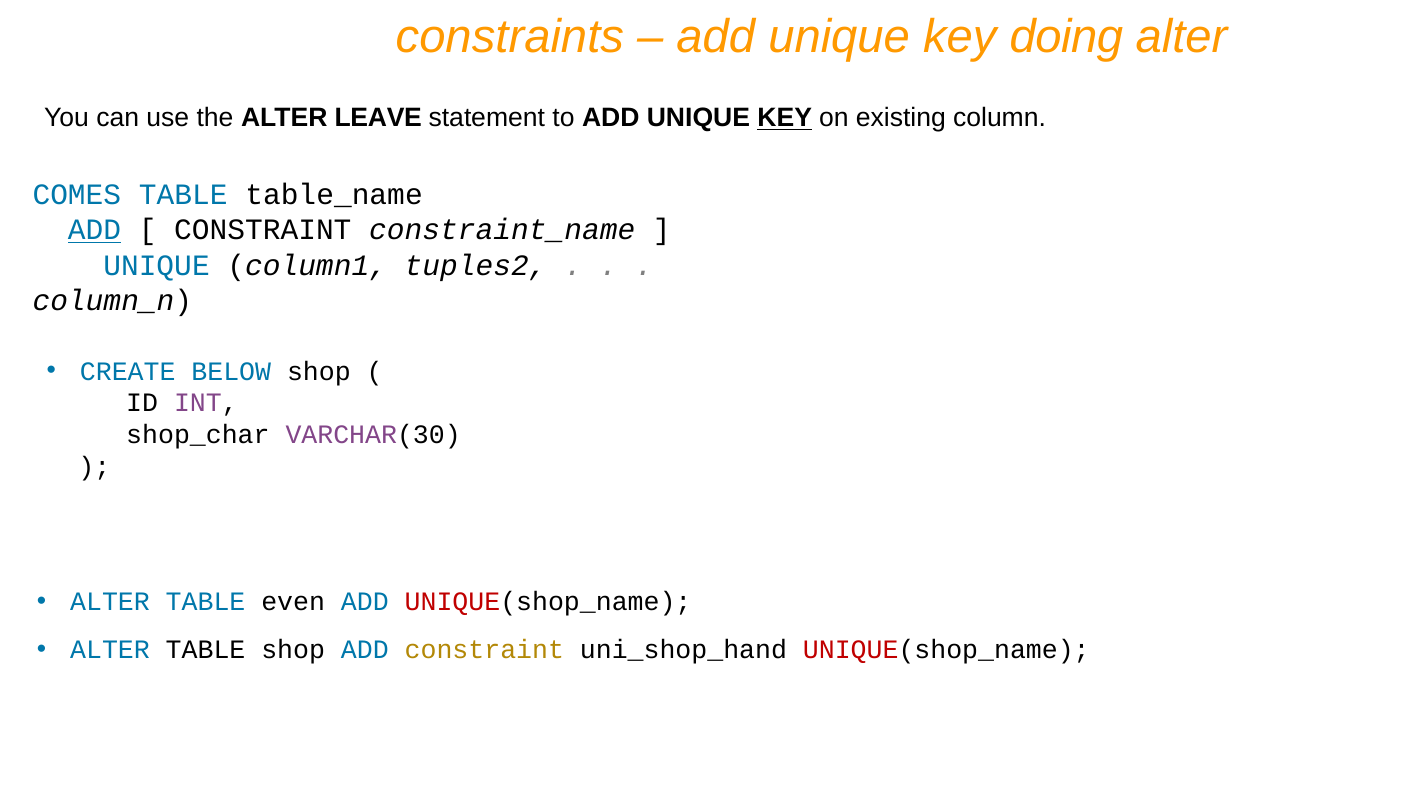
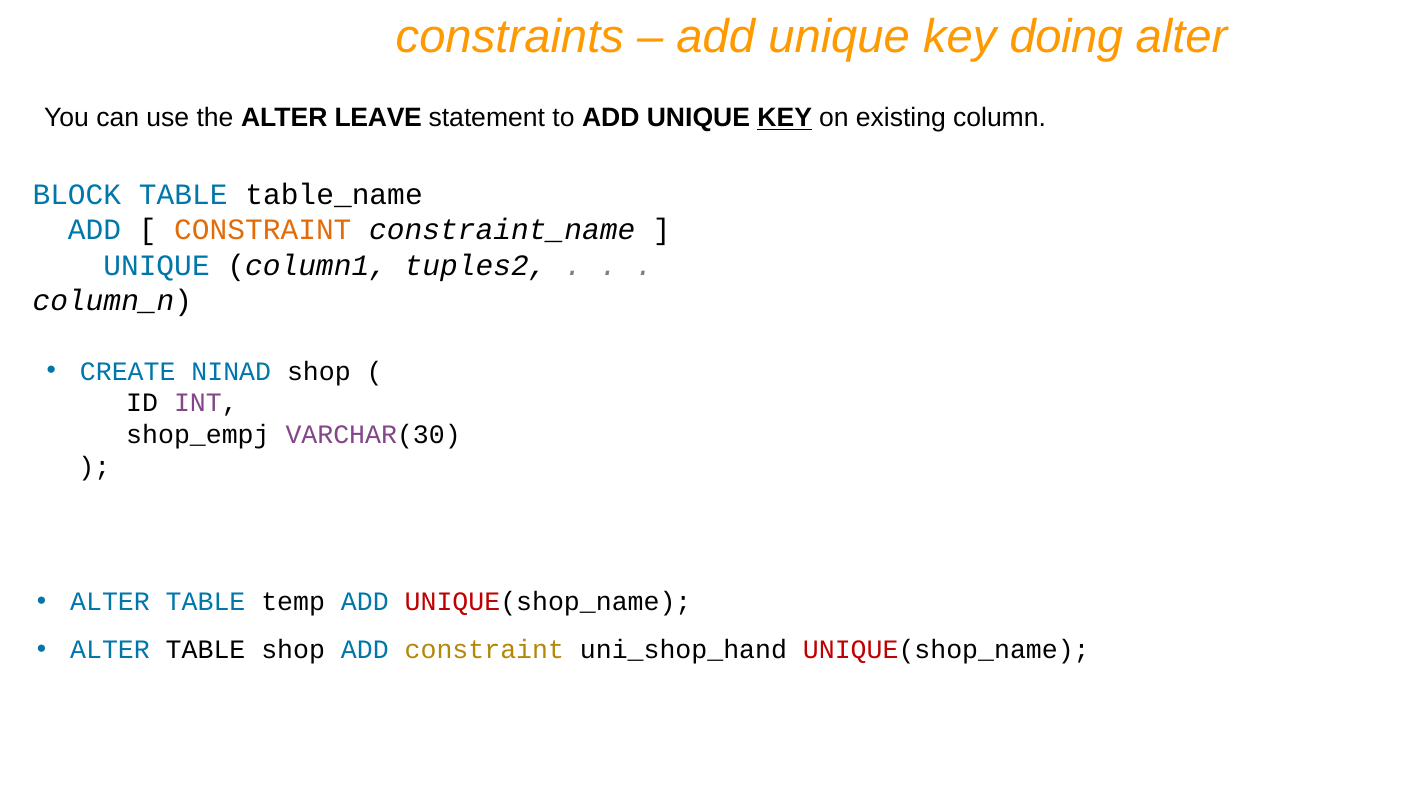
COMES: COMES -> BLOCK
ADD at (95, 230) underline: present -> none
CONSTRAINT at (263, 230) colour: black -> orange
BELOW: BELOW -> NINAD
shop_char: shop_char -> shop_empj
even: even -> temp
